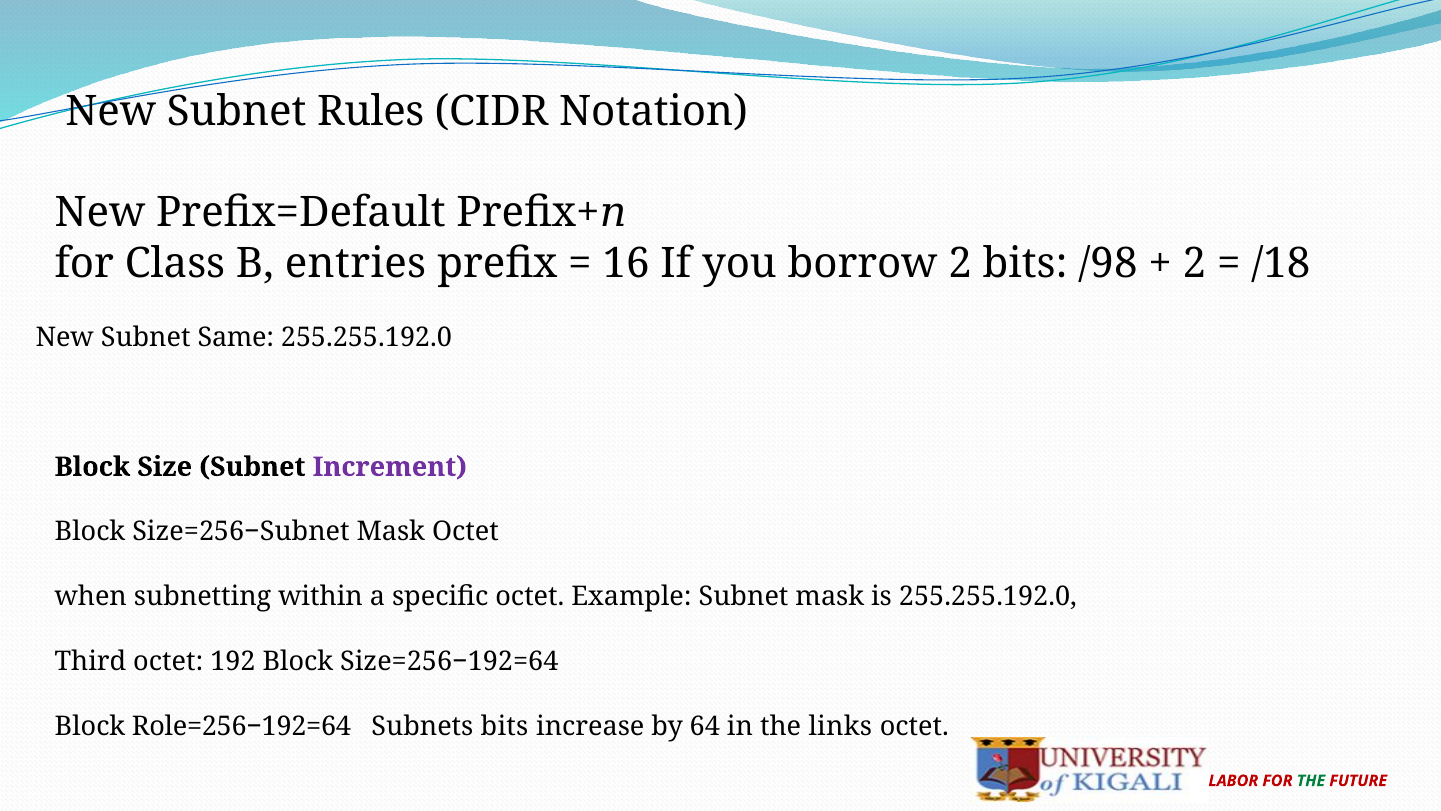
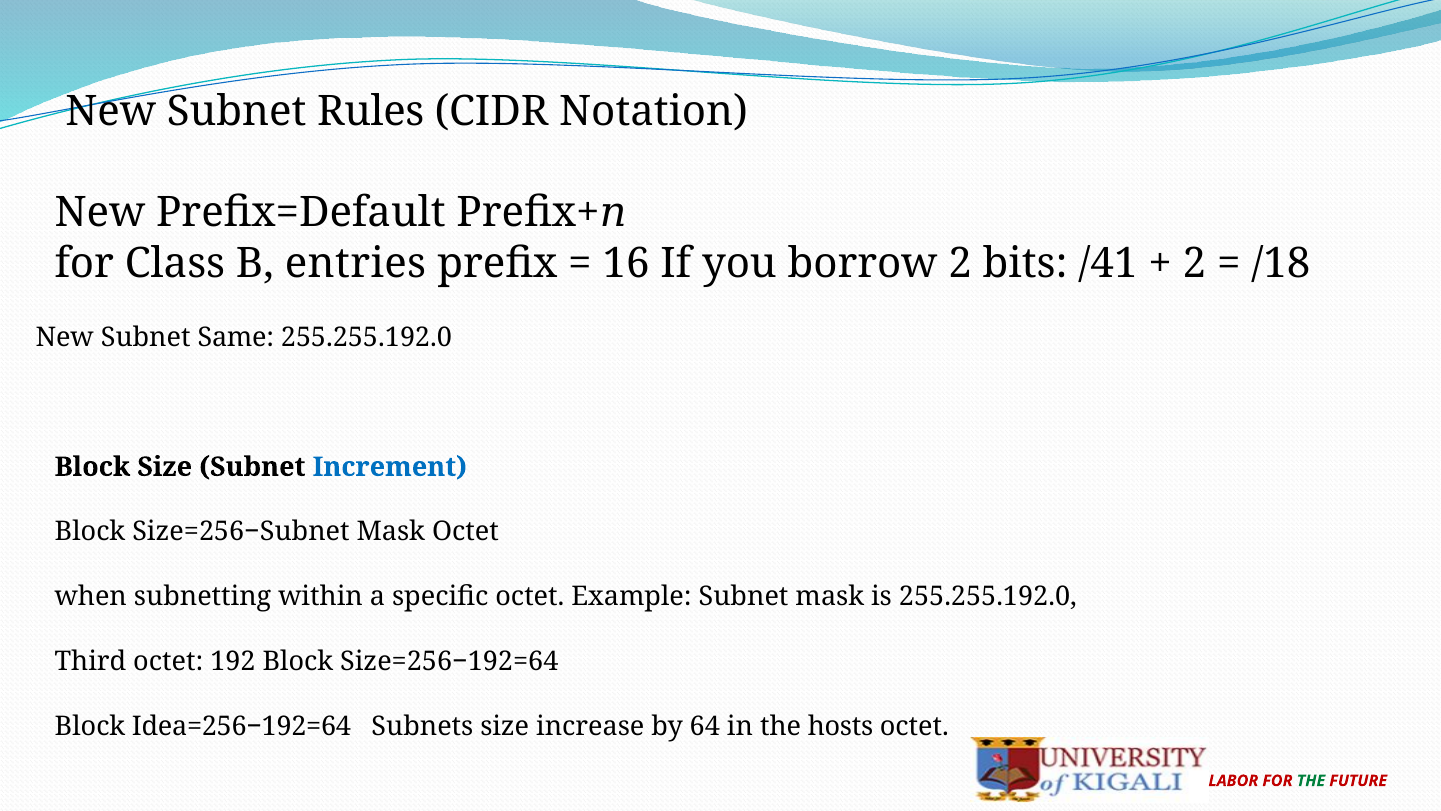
/98: /98 -> /41
Increment colour: purple -> blue
Role=256−192=64: Role=256−192=64 -> Idea=256−192=64
Subnets bits: bits -> size
links: links -> hosts
